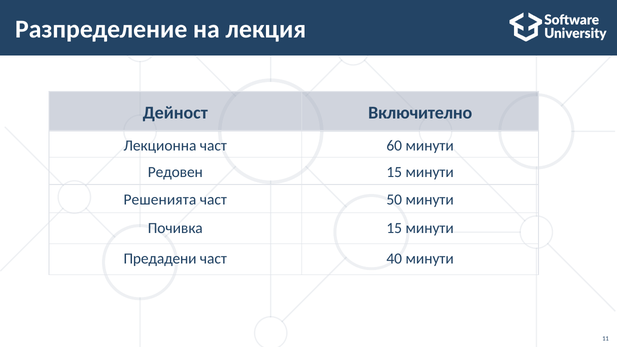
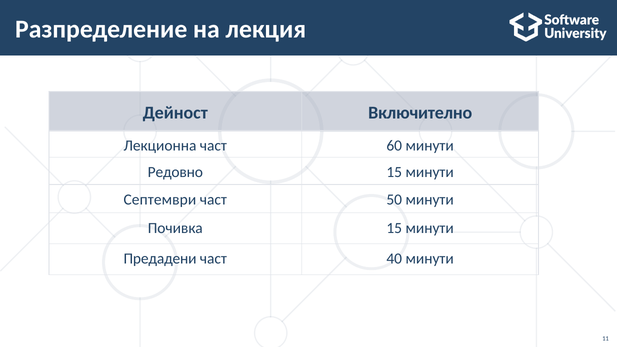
Редовен: Редовен -> Редовно
Решенията: Решенията -> Септември
